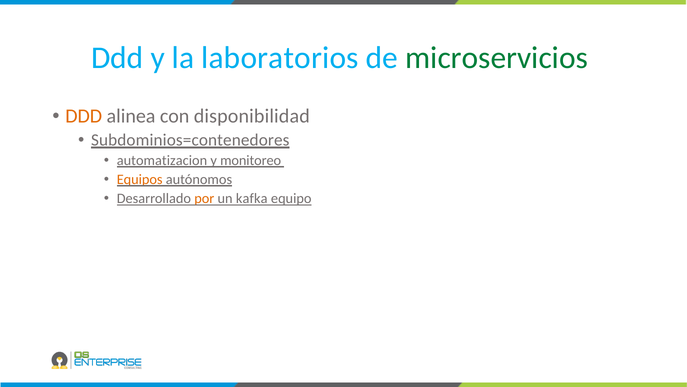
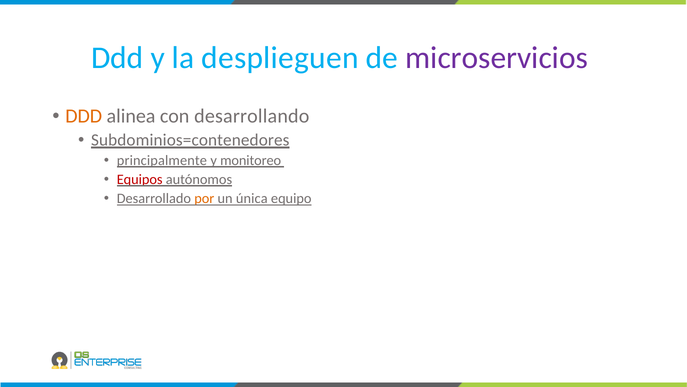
laboratorios: laboratorios -> desplieguen
microservicios colour: green -> purple
disponibilidad: disponibilidad -> desarrollando
automatizacion: automatizacion -> principalmente
Equipos colour: orange -> red
kafka: kafka -> única
